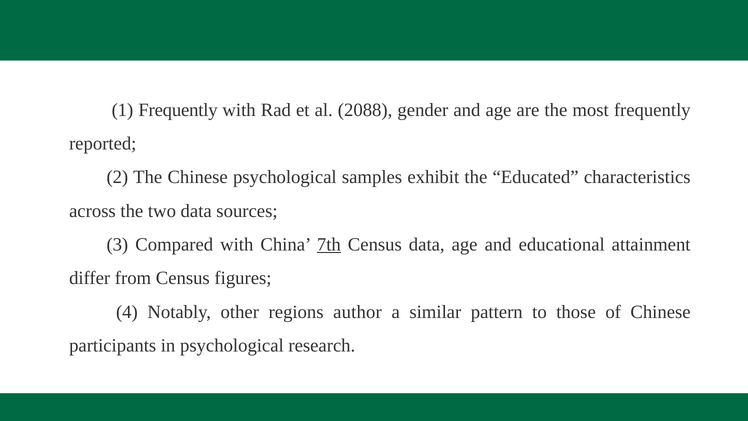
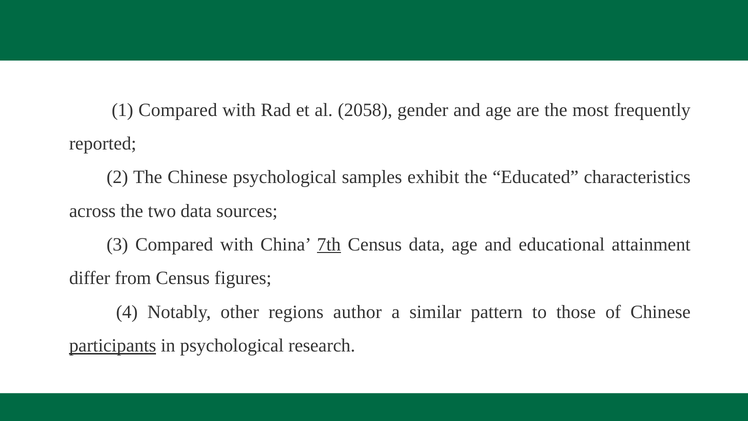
1 Frequently: Frequently -> Compared
2088: 2088 -> 2058
participants underline: none -> present
